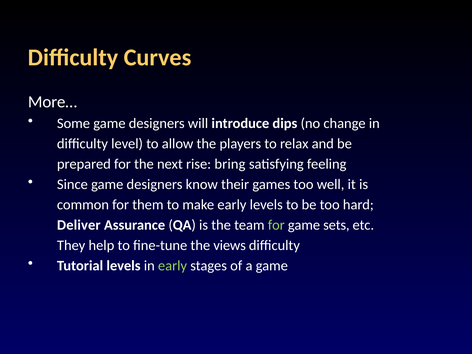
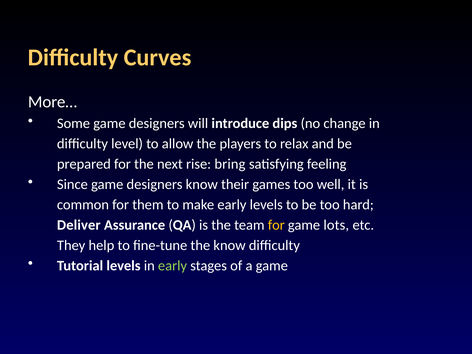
for at (276, 225) colour: light green -> yellow
sets: sets -> lots
the views: views -> know
